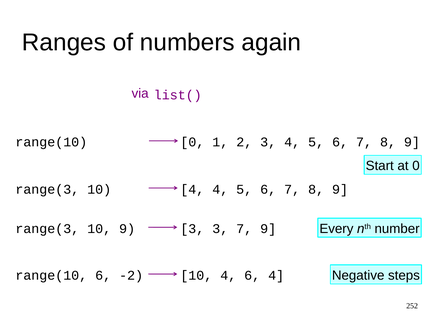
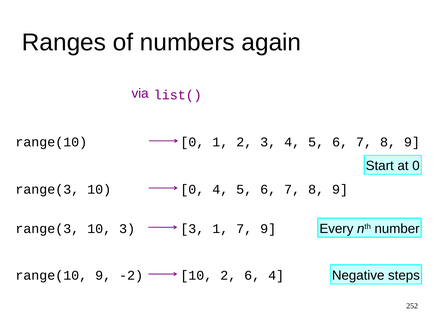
range(3 10 4: 4 -> 0
10 9: 9 -> 3
3 3: 3 -> 1
range(10 6: 6 -> 9
-2 10 4: 4 -> 2
